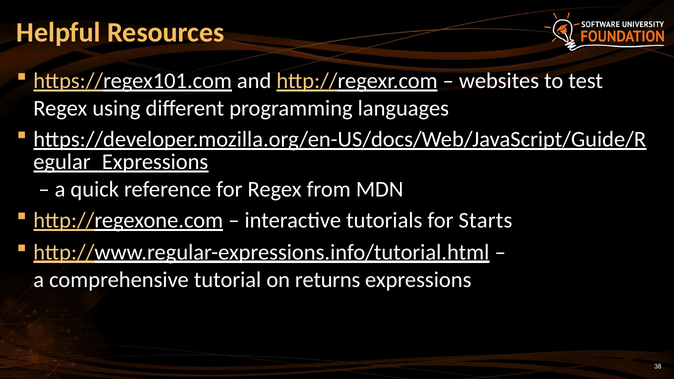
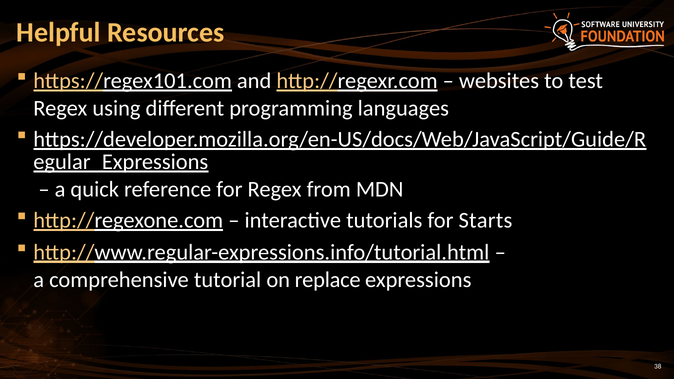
returns: returns -> replace
